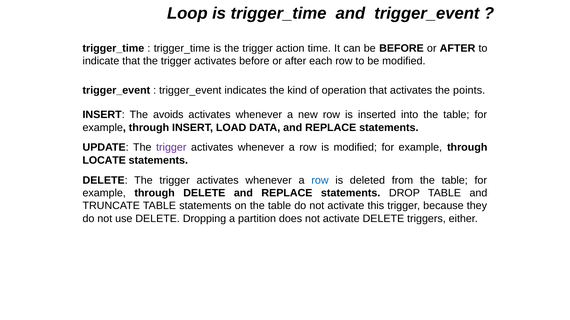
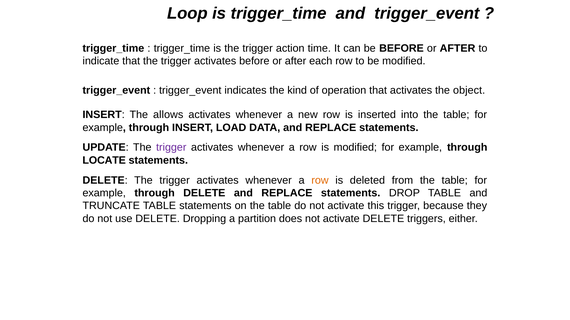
points: points -> object
avoids: avoids -> allows
row at (320, 181) colour: blue -> orange
